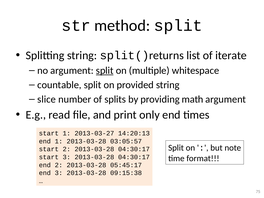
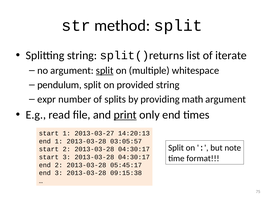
countable: countable -> pendulum
slice: slice -> expr
print underline: none -> present
